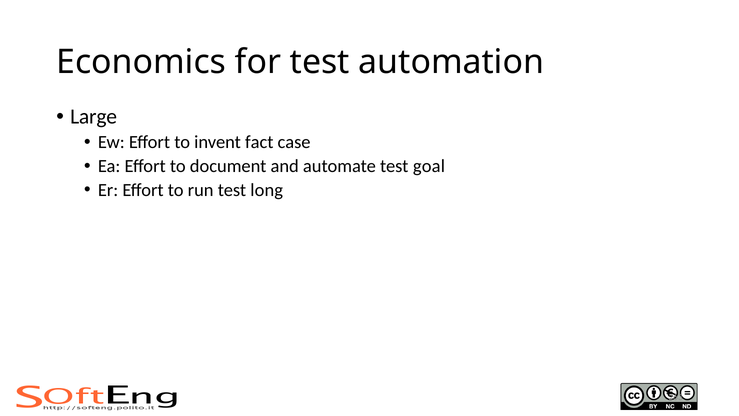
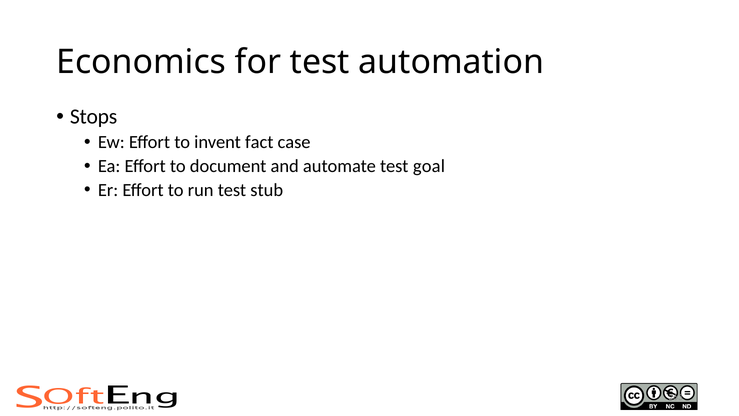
Large: Large -> Stops
long: long -> stub
